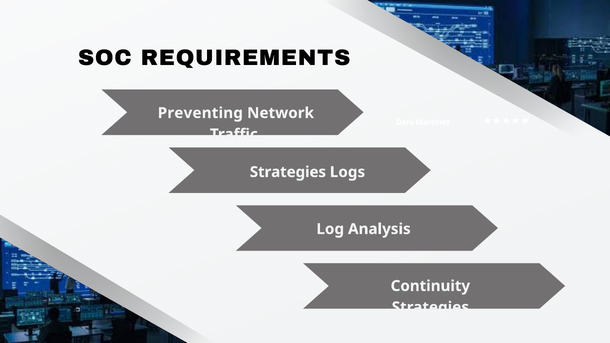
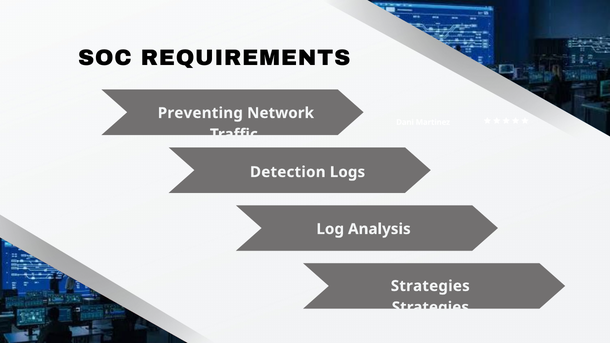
Strategies at (288, 172): Strategies -> Detection
Continuity at (430, 286): Continuity -> Strategies
